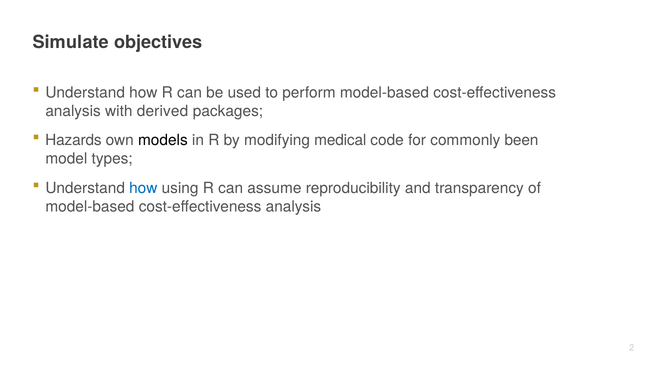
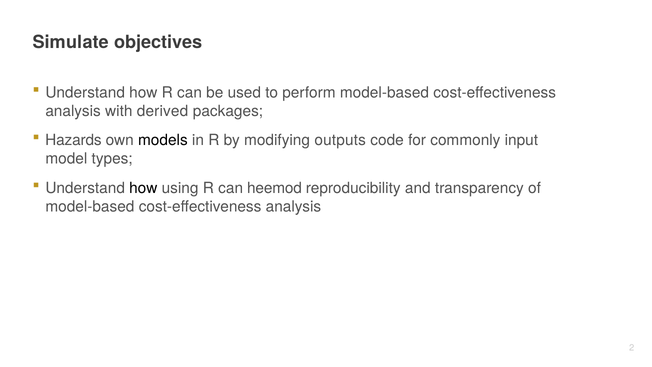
medical: medical -> outputs
been: been -> input
how at (143, 188) colour: blue -> black
assume: assume -> heemod
